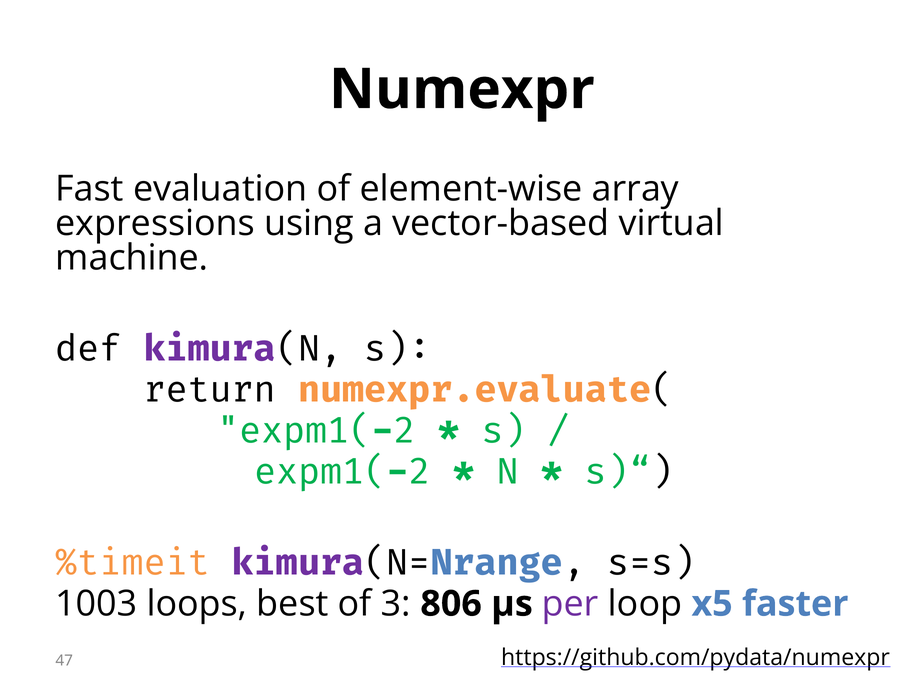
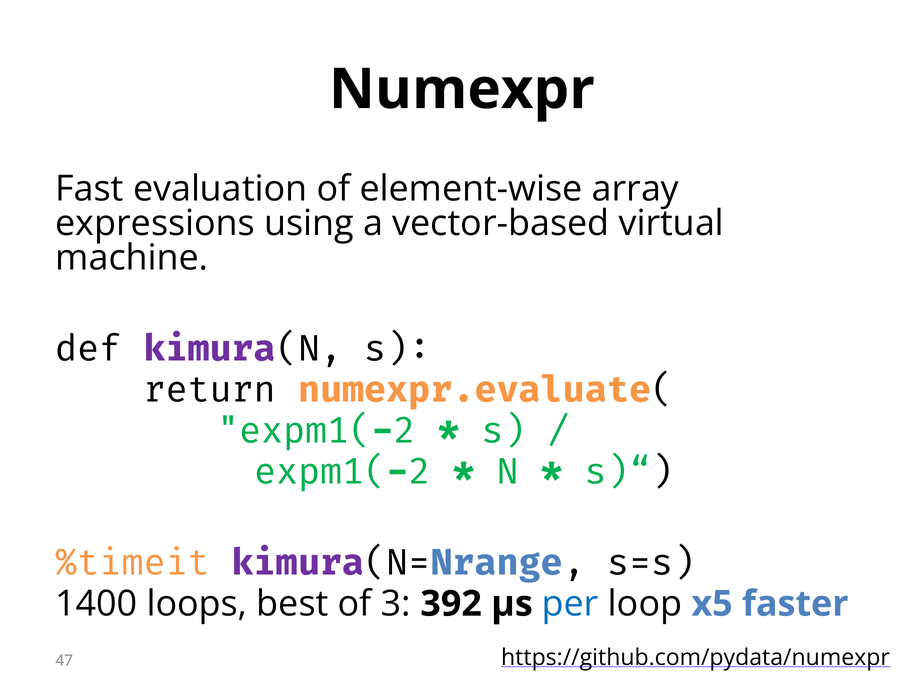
1003: 1003 -> 1400
806: 806 -> 392
per colour: purple -> blue
